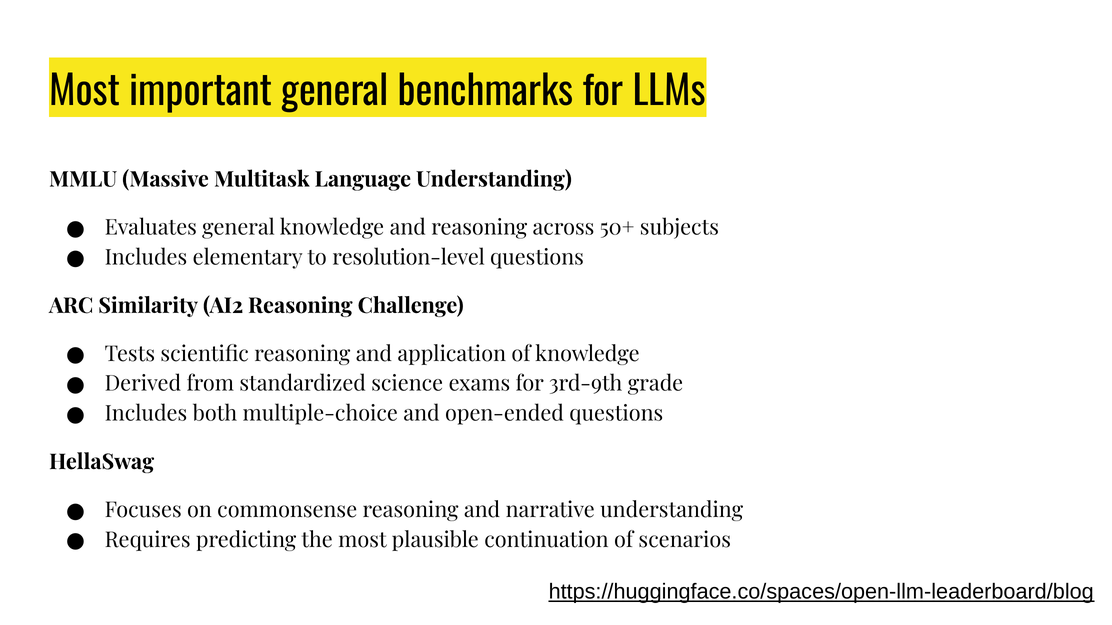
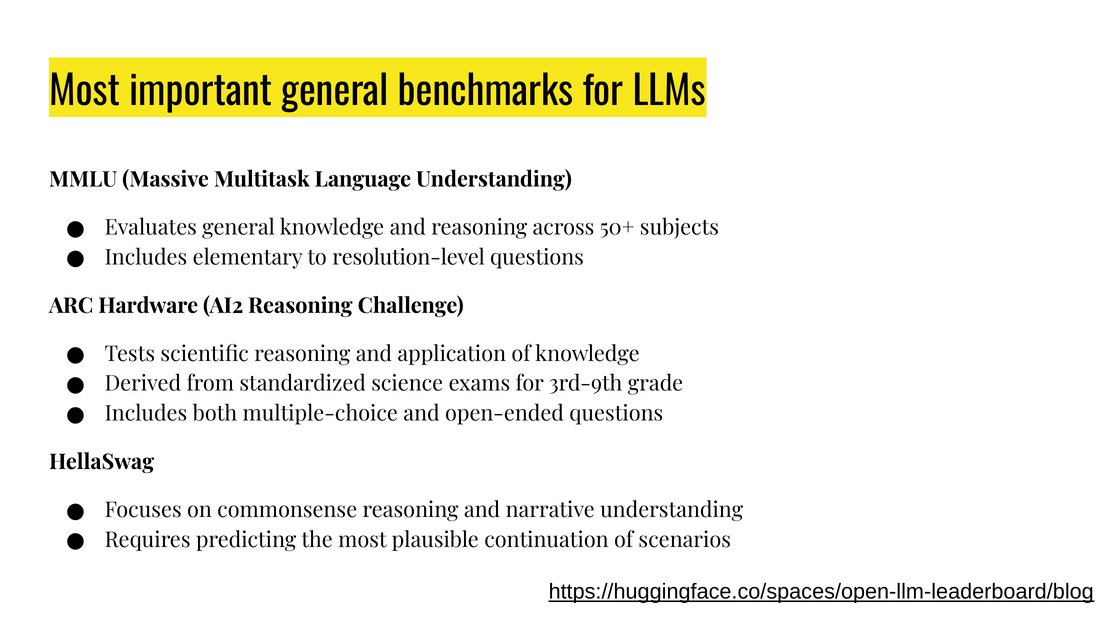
Similarity: Similarity -> Hardware
